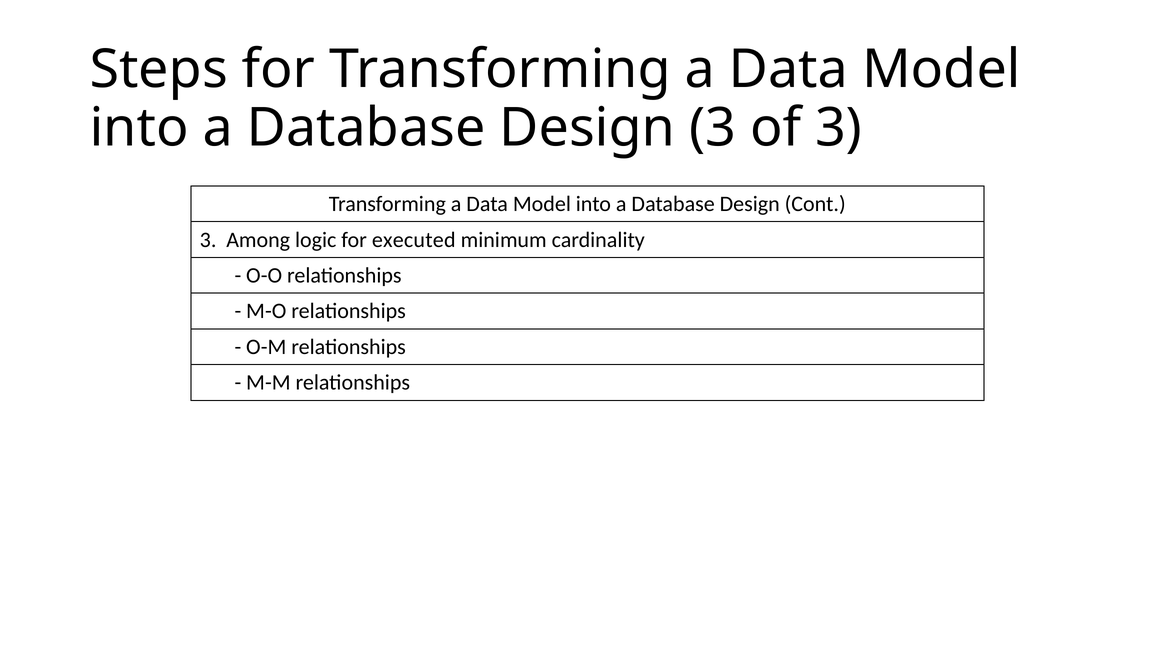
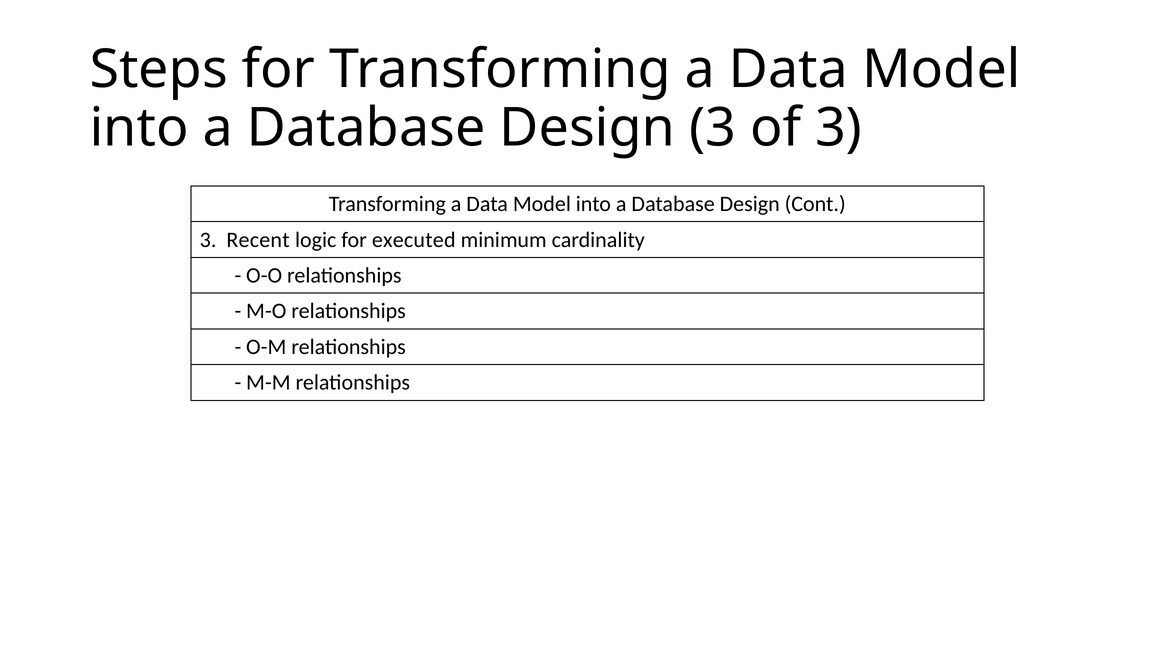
Among: Among -> Recent
